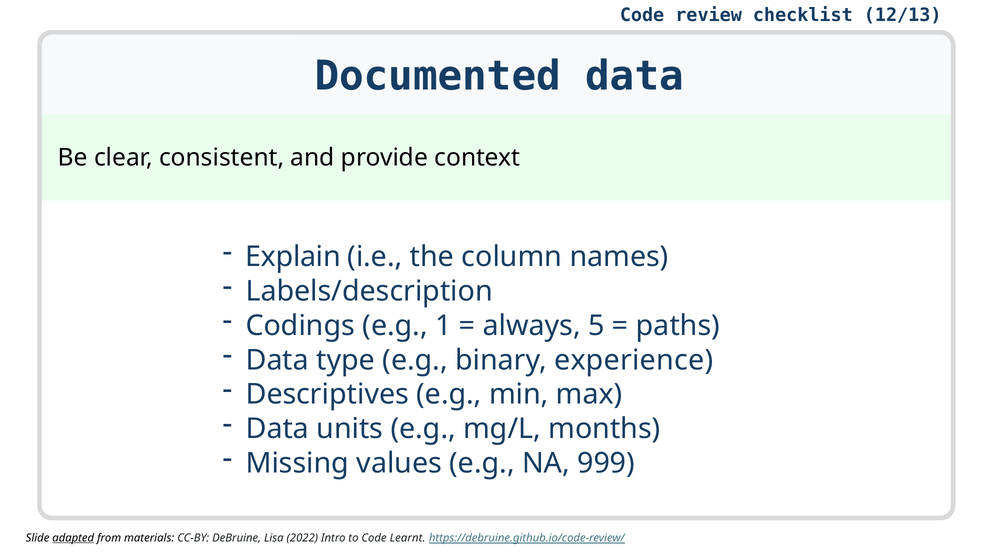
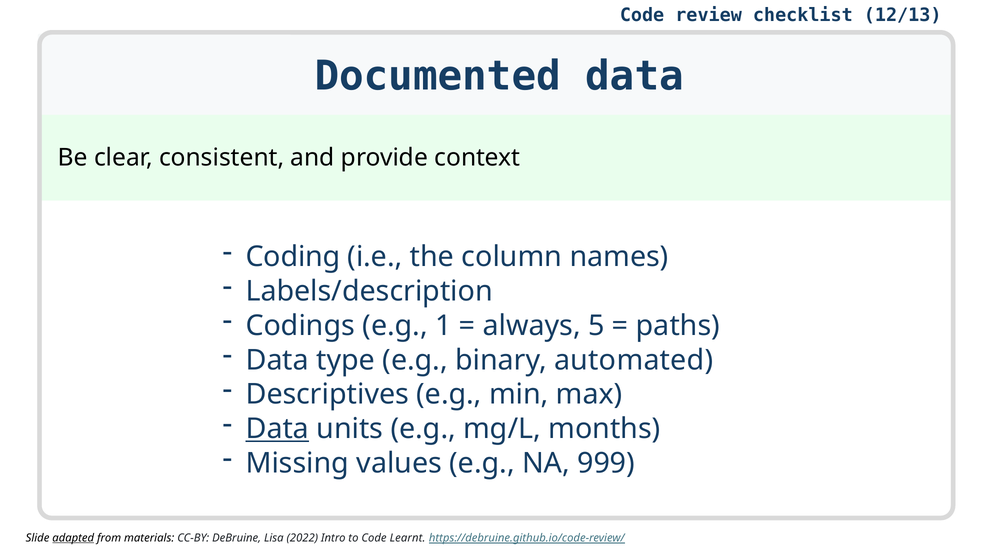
Explain: Explain -> Coding
experience: experience -> automated
Data at (277, 429) underline: none -> present
